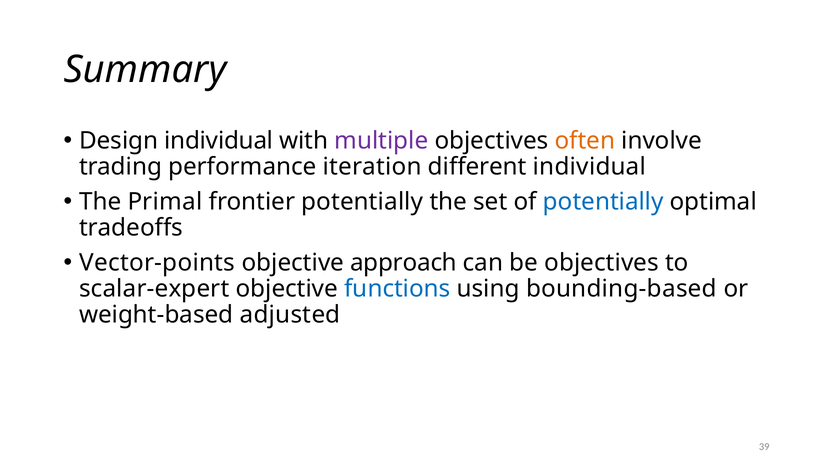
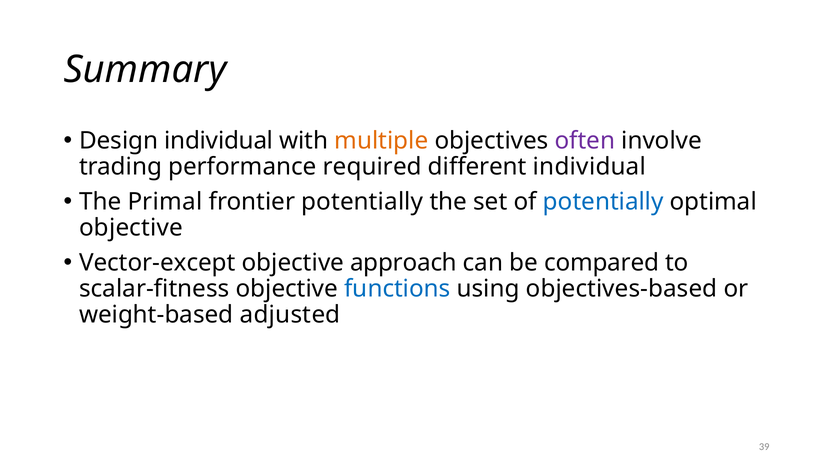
multiple colour: purple -> orange
often colour: orange -> purple
iteration: iteration -> required
tradeoffs at (131, 228): tradeoffs -> objective
Vector-points: Vector-points -> Vector-except
be objectives: objectives -> compared
scalar-expert: scalar-expert -> scalar-fitness
bounding-based: bounding-based -> objectives-based
